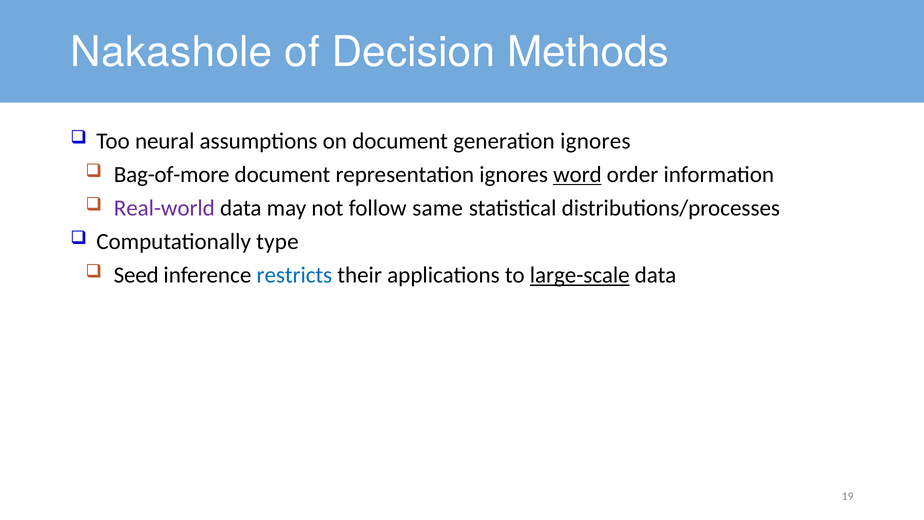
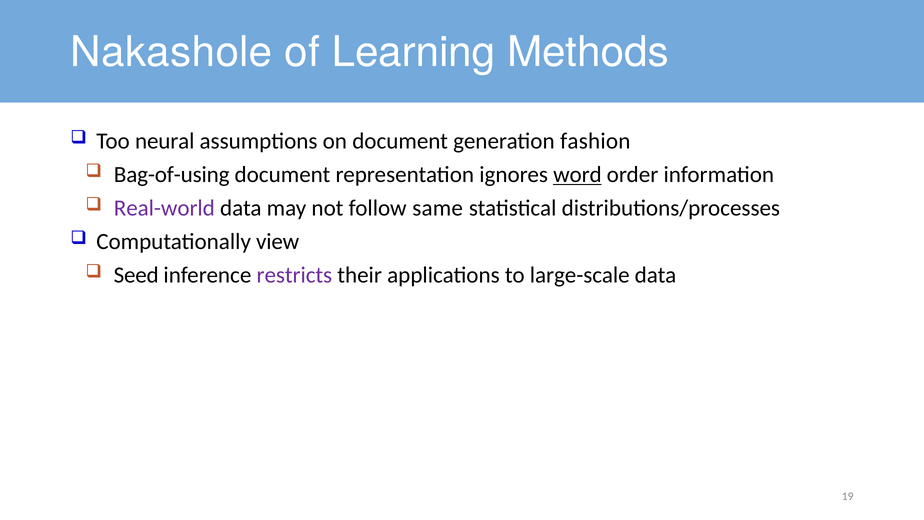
Decision: Decision -> Learning
generation ignores: ignores -> fashion
Bag-of-more: Bag-of-more -> Bag-of-using
type: type -> view
restricts colour: blue -> purple
large-scale underline: present -> none
